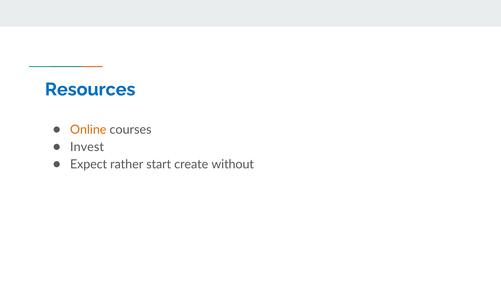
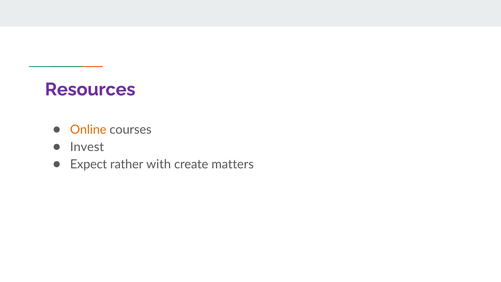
Resources colour: blue -> purple
start: start -> with
without: without -> matters
